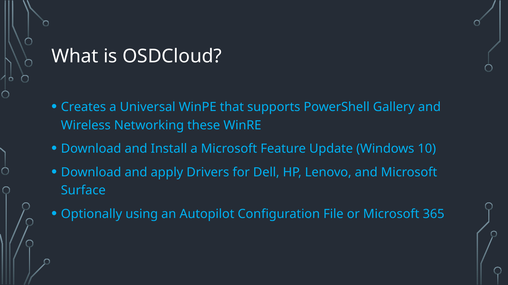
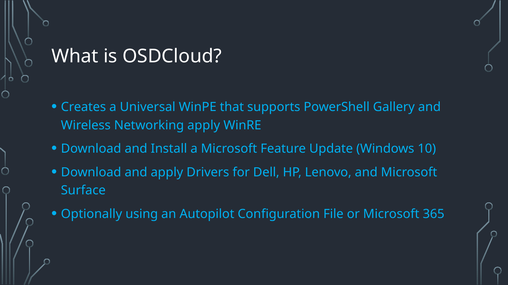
Networking these: these -> apply
